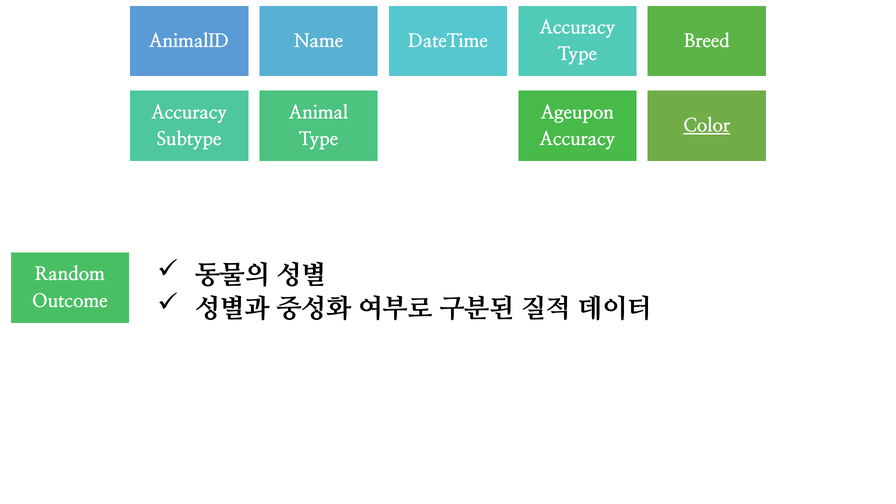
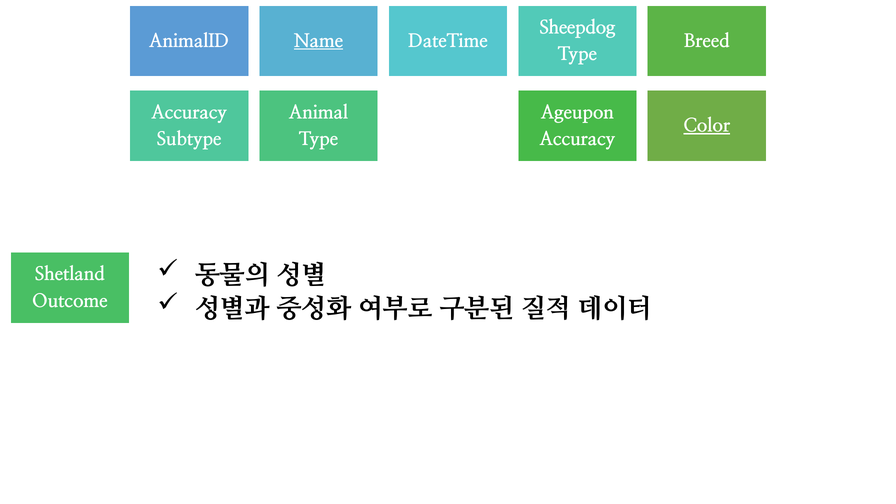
Accuracy at (577, 28): Accuracy -> Sheepdog
Name underline: none -> present
Random: Random -> Shetland
